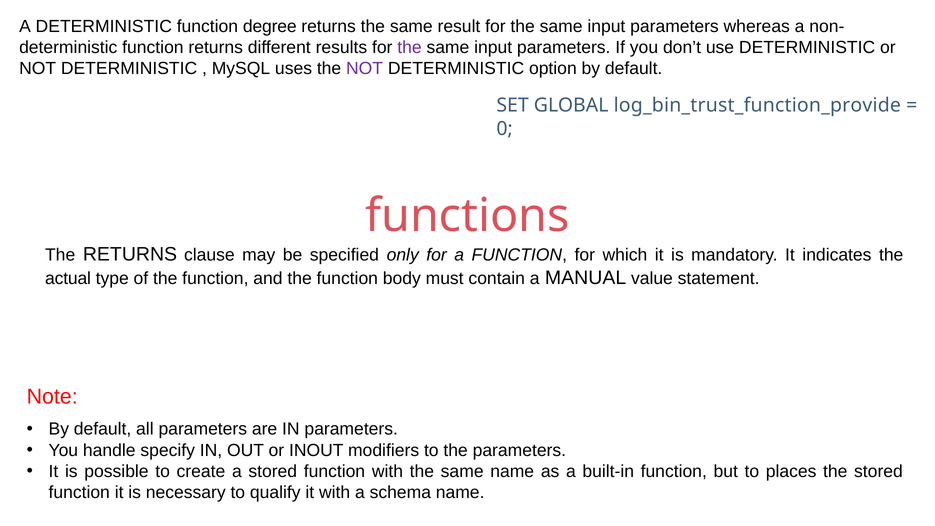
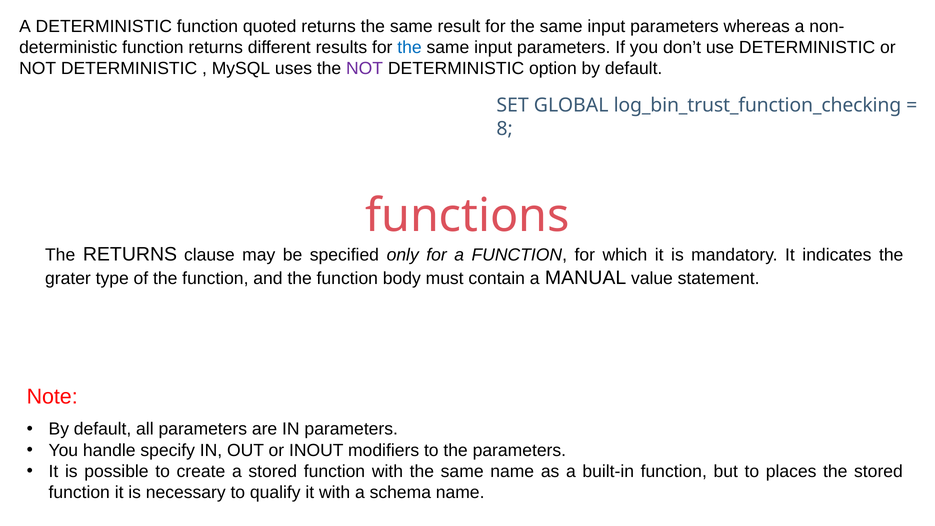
degree: degree -> quoted
the at (409, 48) colour: purple -> blue
log_bin_trust_function_provide: log_bin_trust_function_provide -> log_bin_trust_function_checking
0: 0 -> 8
actual: actual -> grater
